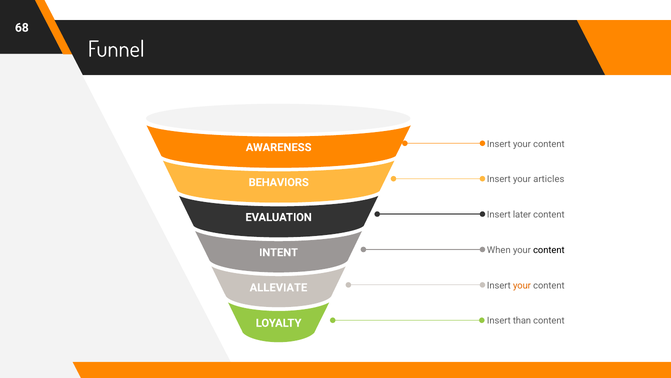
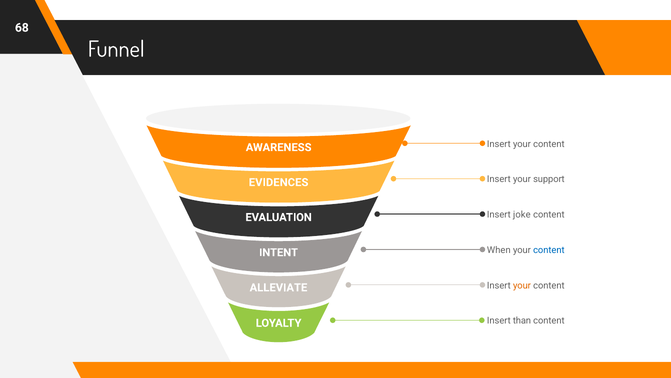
articles: articles -> support
BEHAVIORS: BEHAVIORS -> EVIDENCES
later: later -> joke
content at (549, 250) colour: black -> blue
